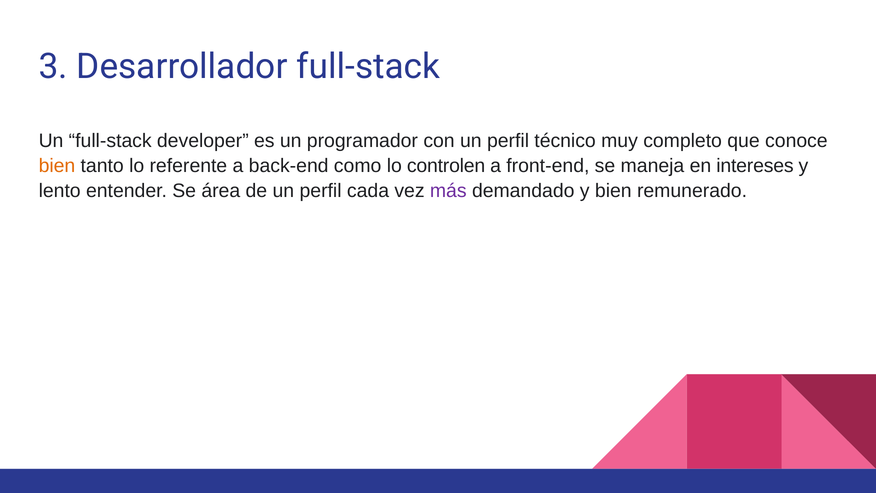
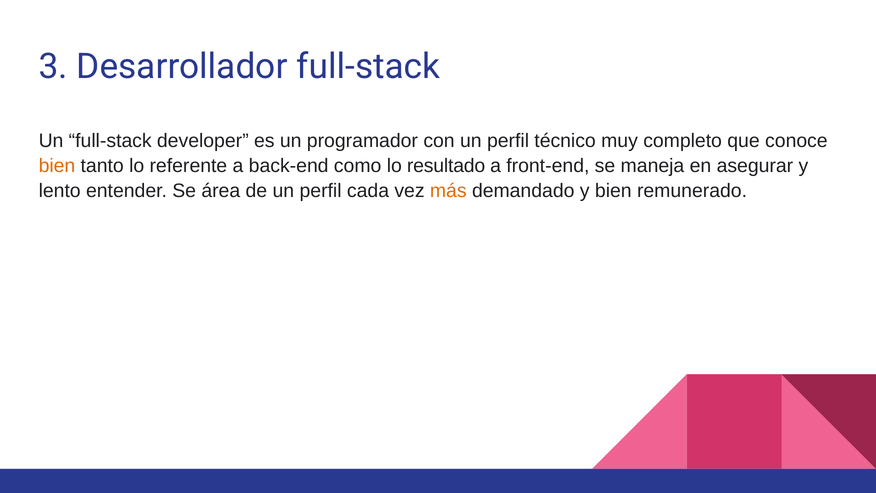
controlen: controlen -> resultado
intereses: intereses -> asegurar
más colour: purple -> orange
